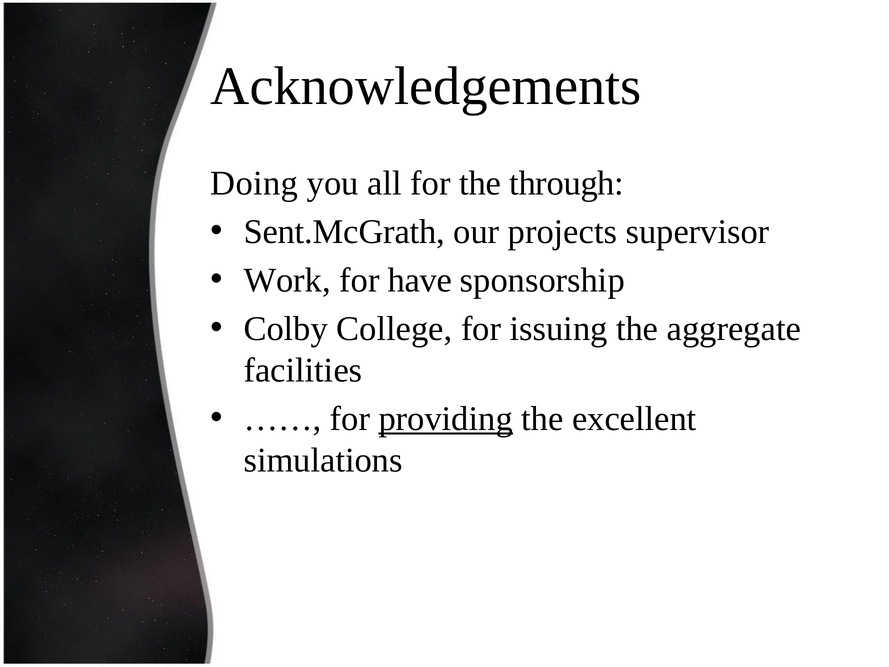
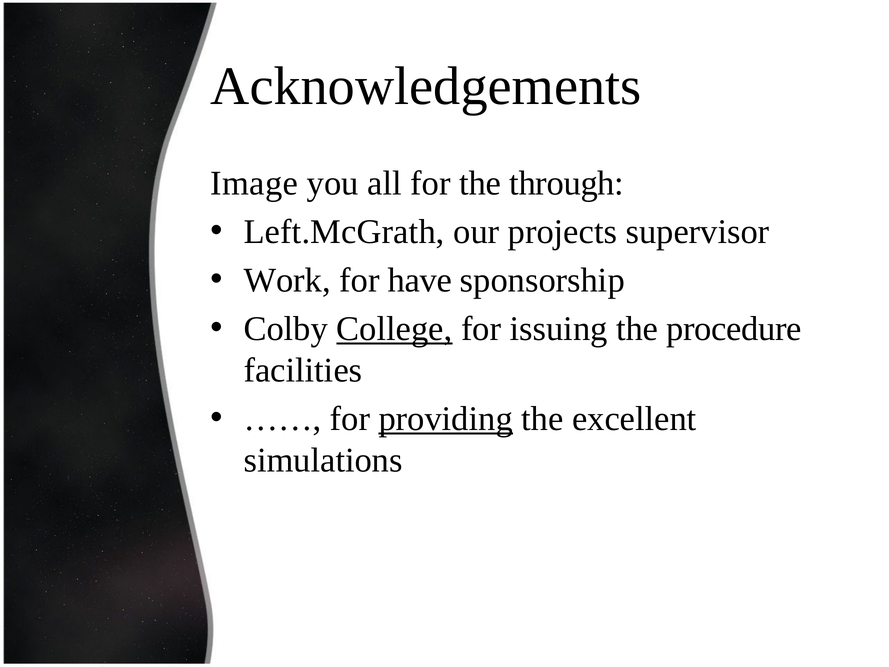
Doing: Doing -> Image
Sent.McGrath: Sent.McGrath -> Left.McGrath
College underline: none -> present
aggregate: aggregate -> procedure
